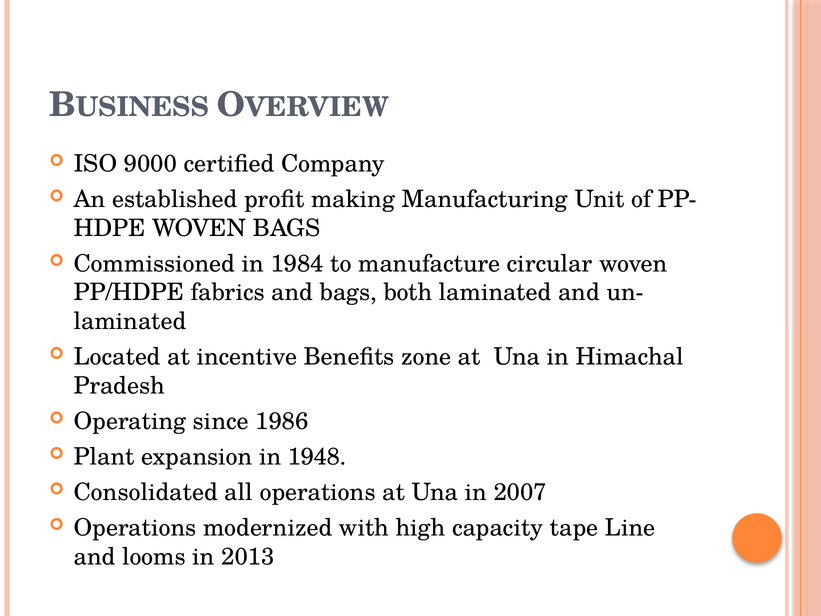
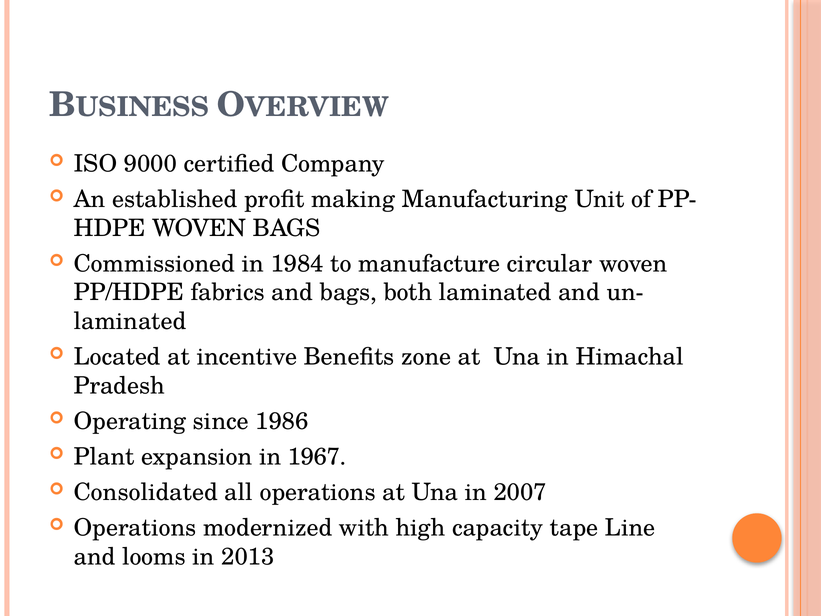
1948: 1948 -> 1967
